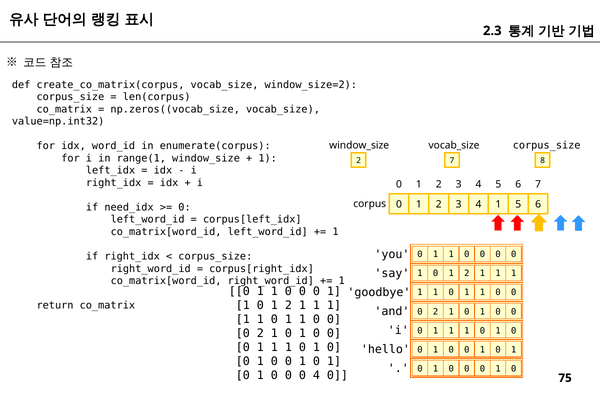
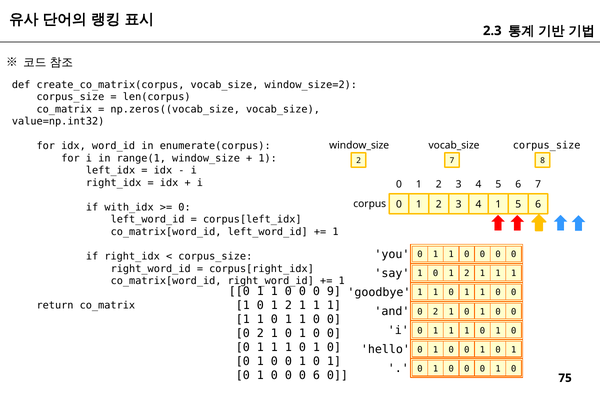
need_idx: need_idx -> with_idx
1 at (334, 291): 1 -> 9
0 4: 4 -> 6
